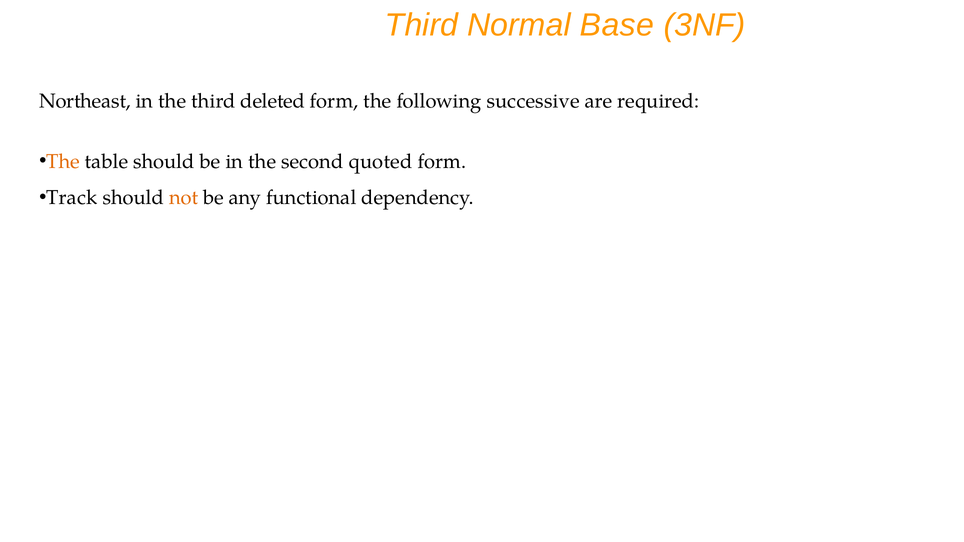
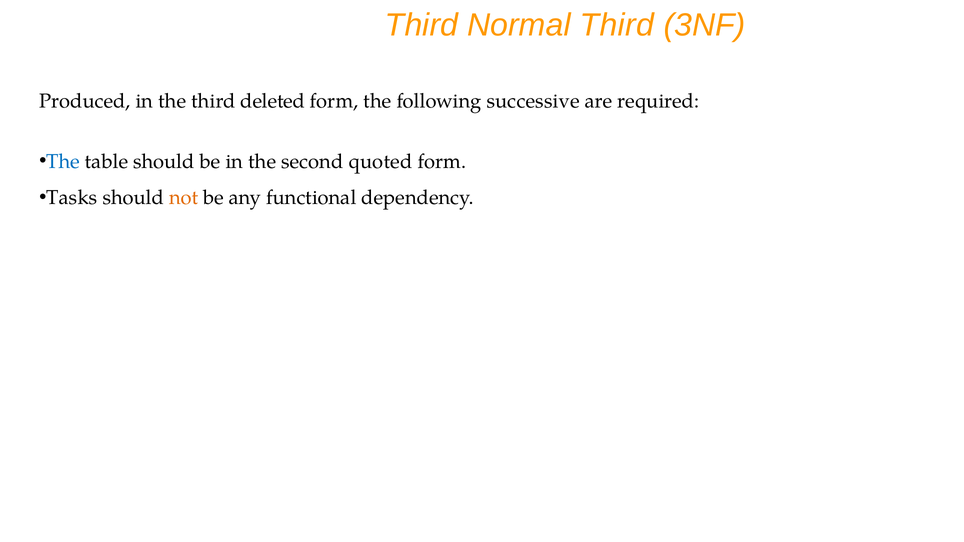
Normal Base: Base -> Third
Northeast: Northeast -> Produced
The at (63, 161) colour: orange -> blue
Track: Track -> Tasks
